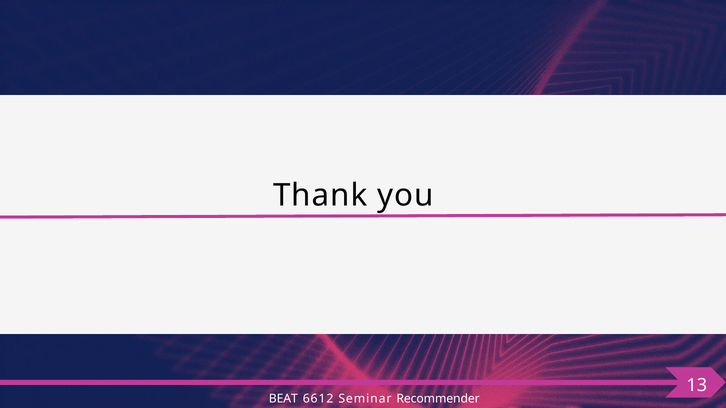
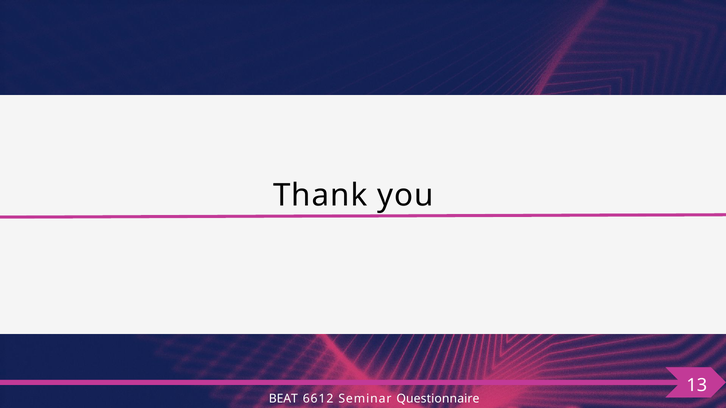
Recommender: Recommender -> Questionnaire
